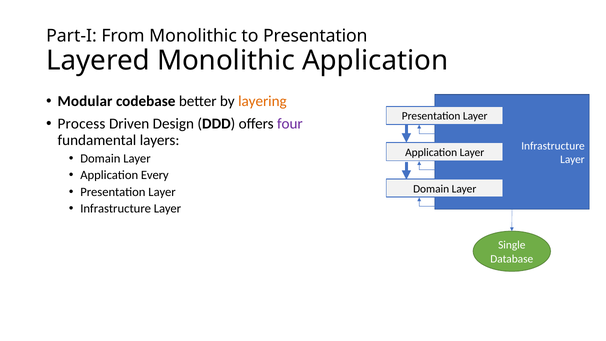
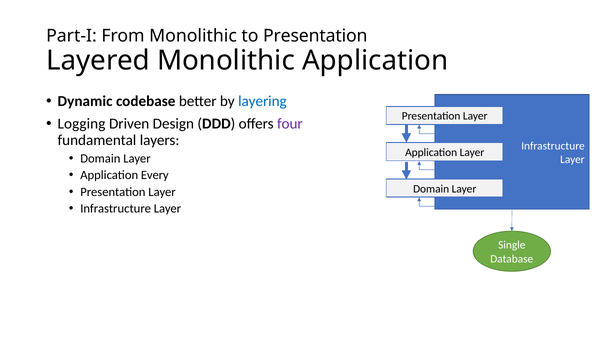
Modular: Modular -> Dynamic
layering colour: orange -> blue
Process: Process -> Logging
